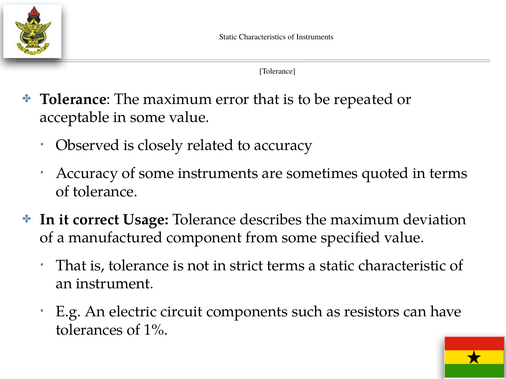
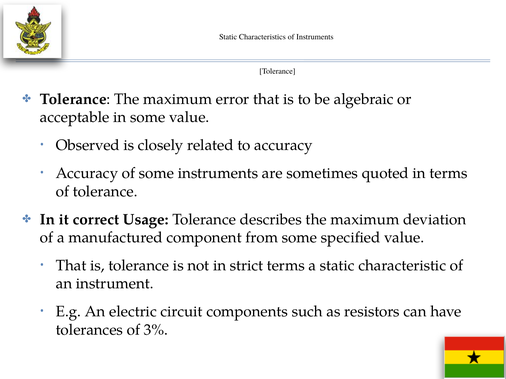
repeated: repeated -> algebraic
1%: 1% -> 3%
